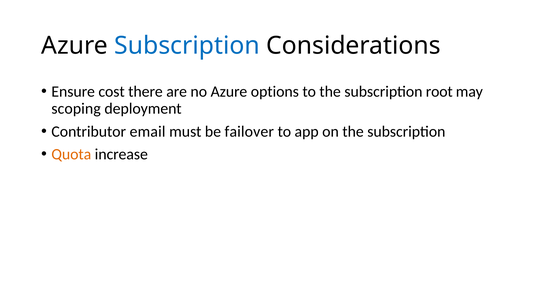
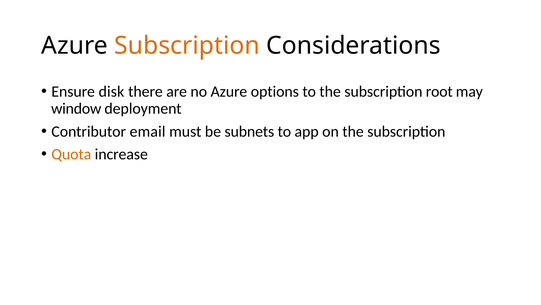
Subscription at (187, 45) colour: blue -> orange
cost: cost -> disk
scoping: scoping -> window
failover: failover -> subnets
